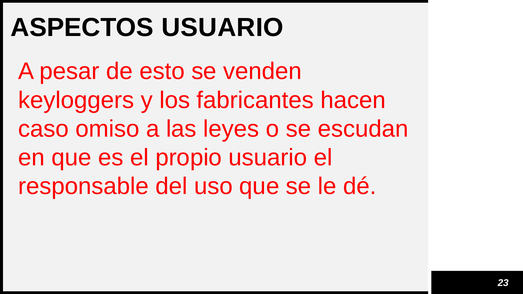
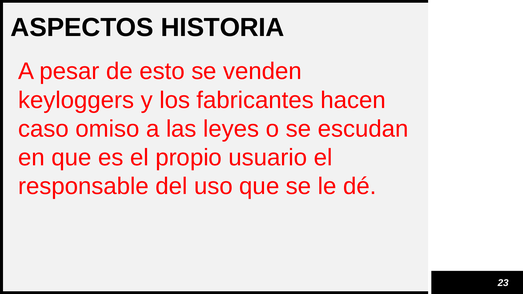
ASPECTOS USUARIO: USUARIO -> HISTORIA
